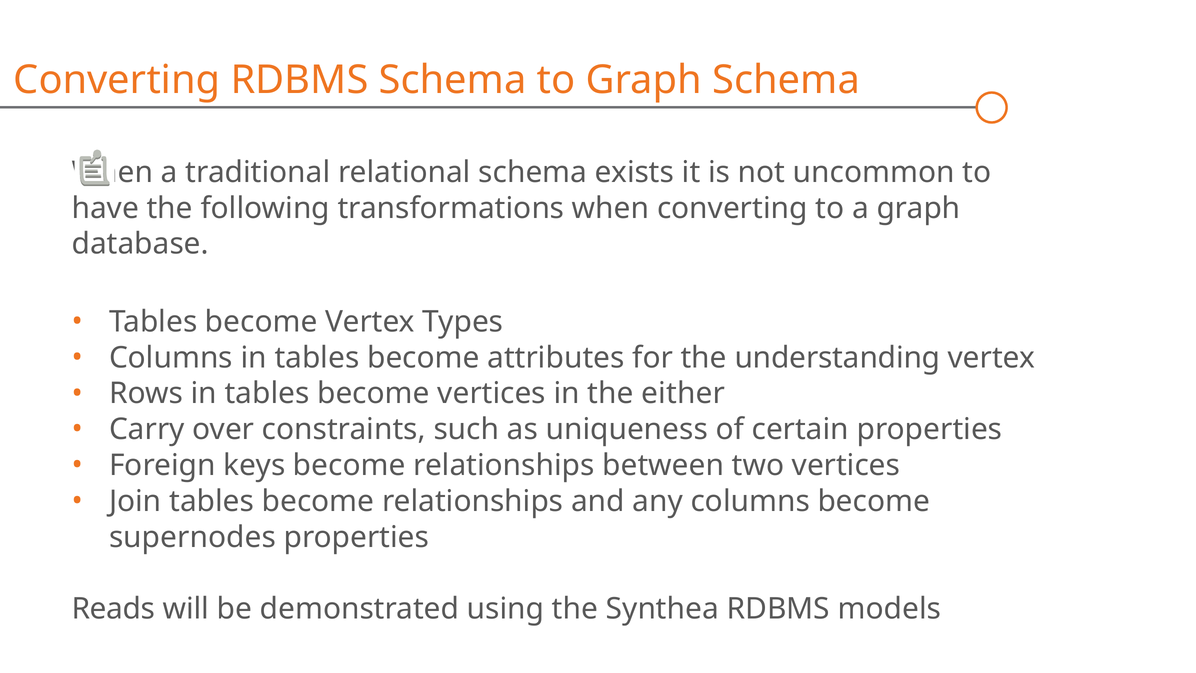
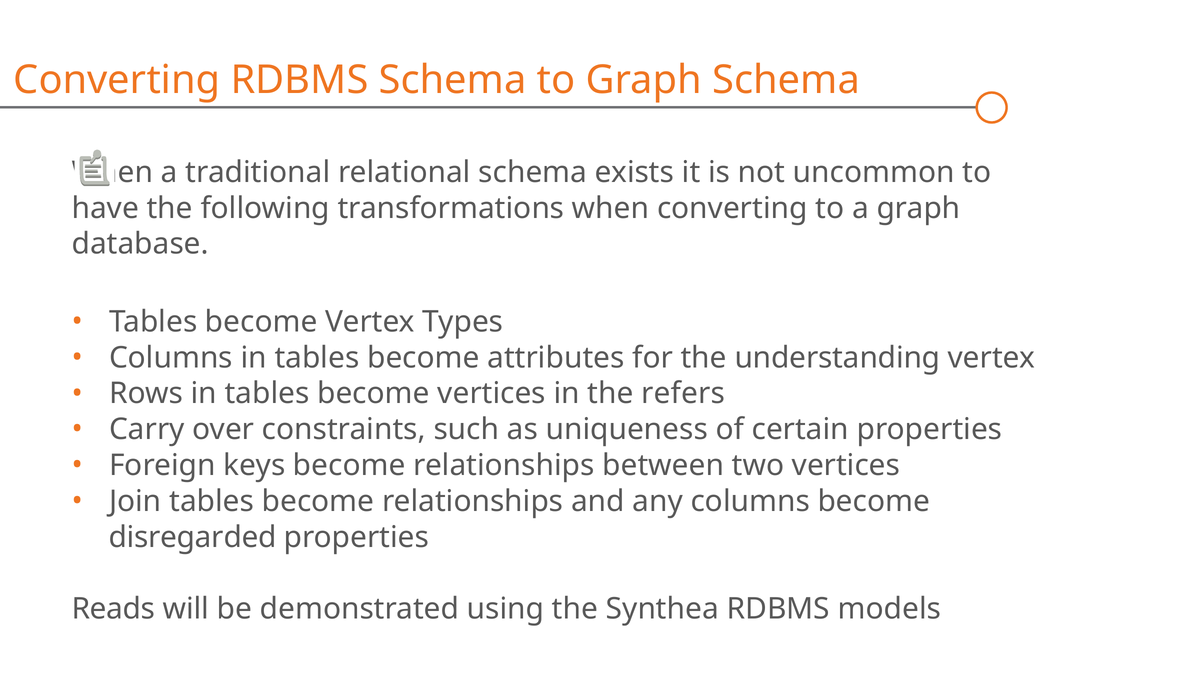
either: either -> refers
supernodes: supernodes -> disregarded
